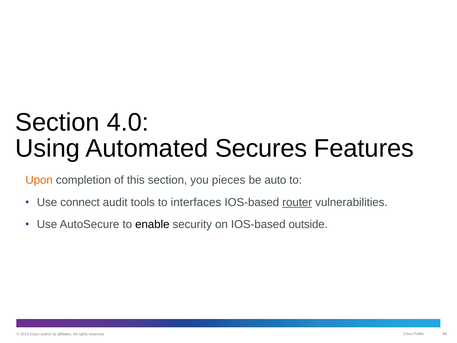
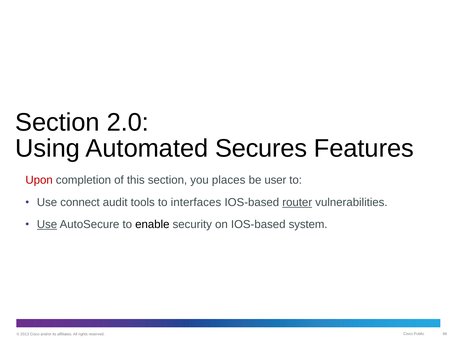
4.0: 4.0 -> 2.0
Upon colour: orange -> red
pieces: pieces -> places
auto: auto -> user
Use at (47, 224) underline: none -> present
outside: outside -> system
